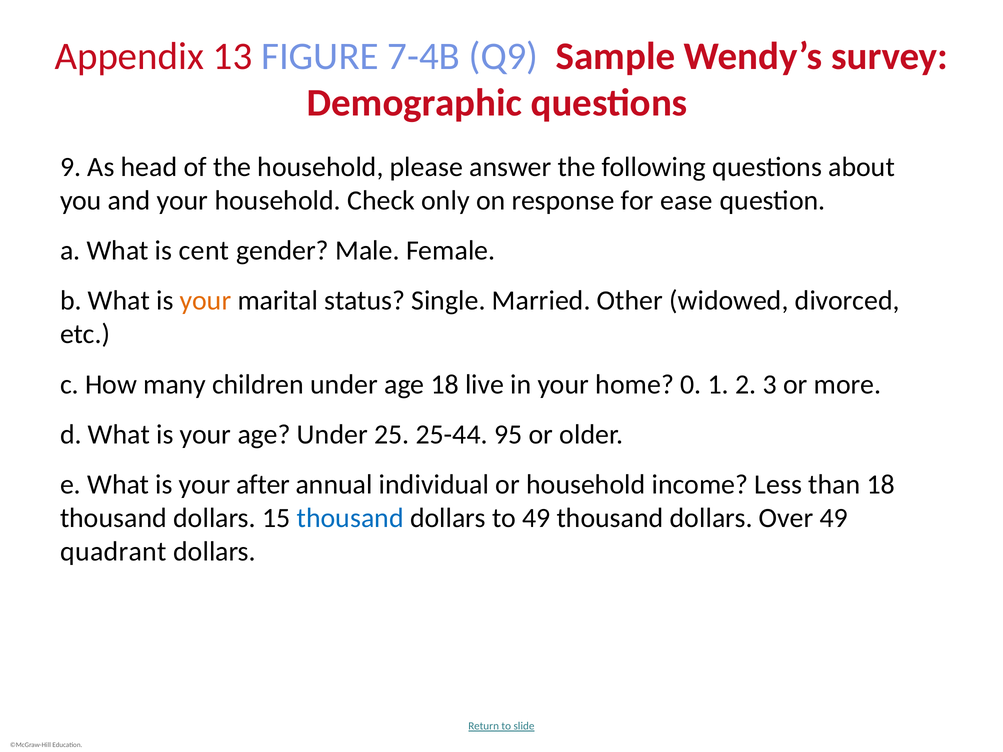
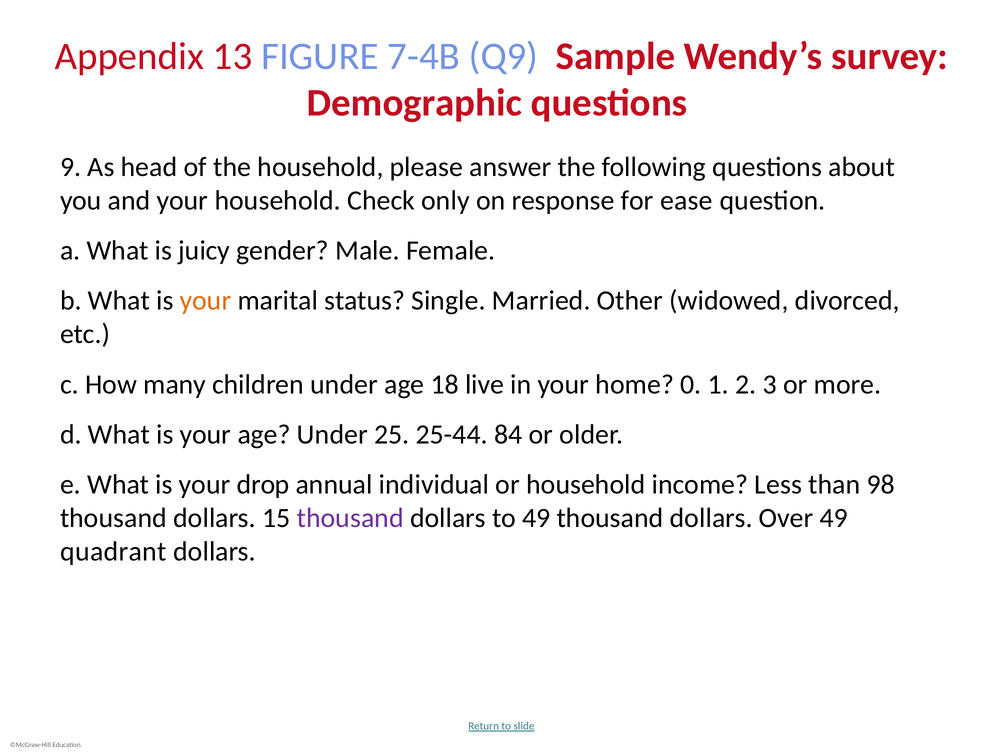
cent: cent -> juicy
95: 95 -> 84
after: after -> drop
than 18: 18 -> 98
thousand at (350, 518) colour: blue -> purple
